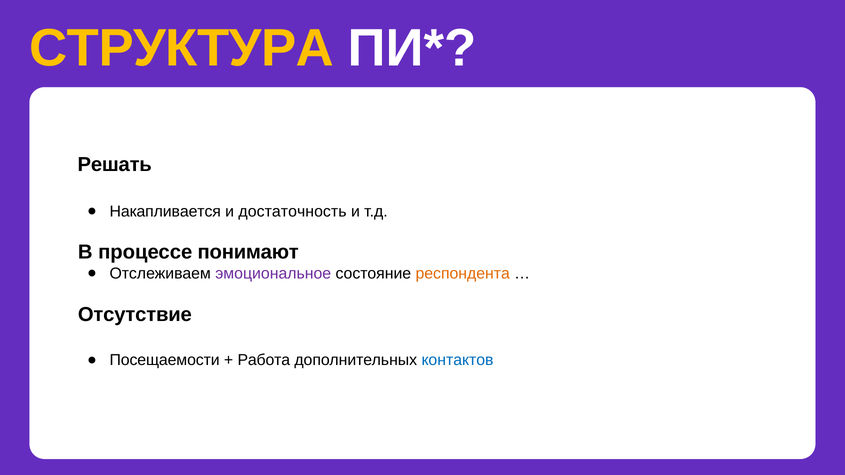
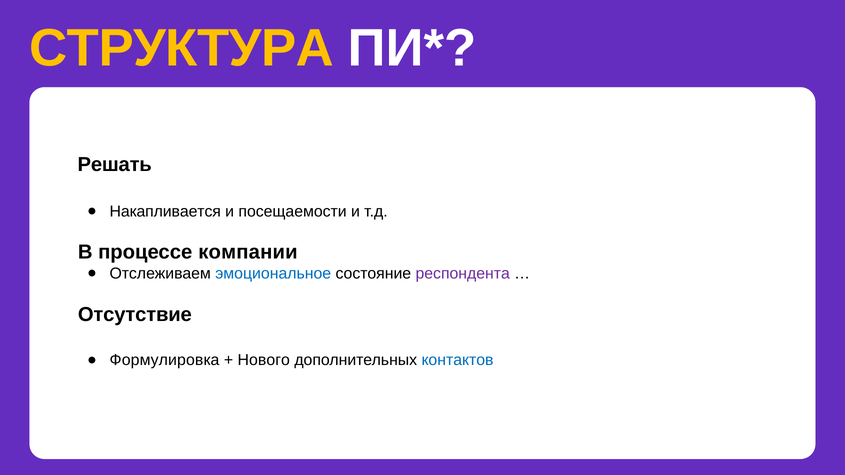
достаточность: достаточность -> посещаемости
понимают: понимают -> компании
эмоциональное colour: purple -> blue
респондента colour: orange -> purple
Посещаемости: Посещаемости -> Формулировка
Работа: Работа -> Нового
